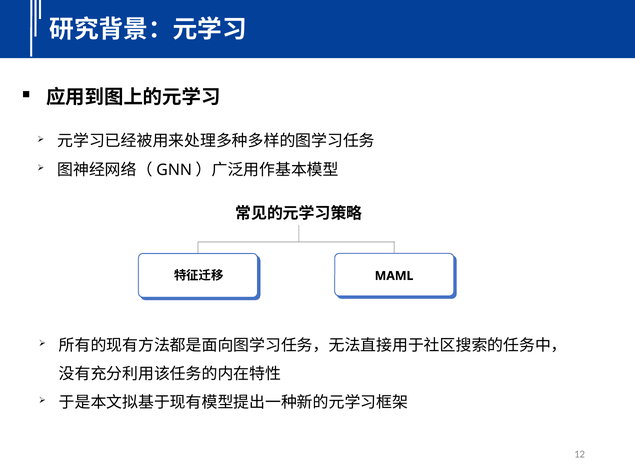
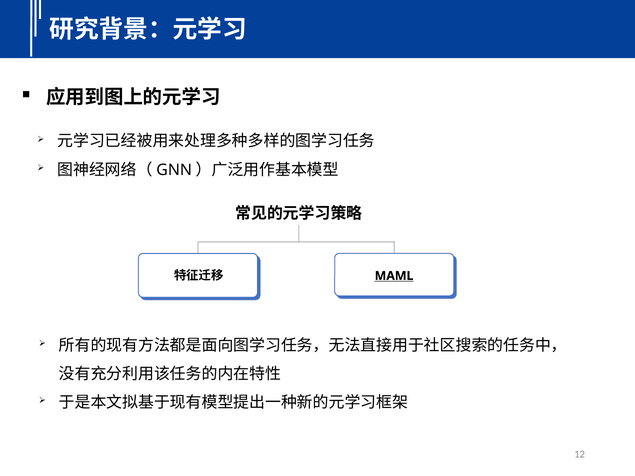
MAML underline: none -> present
